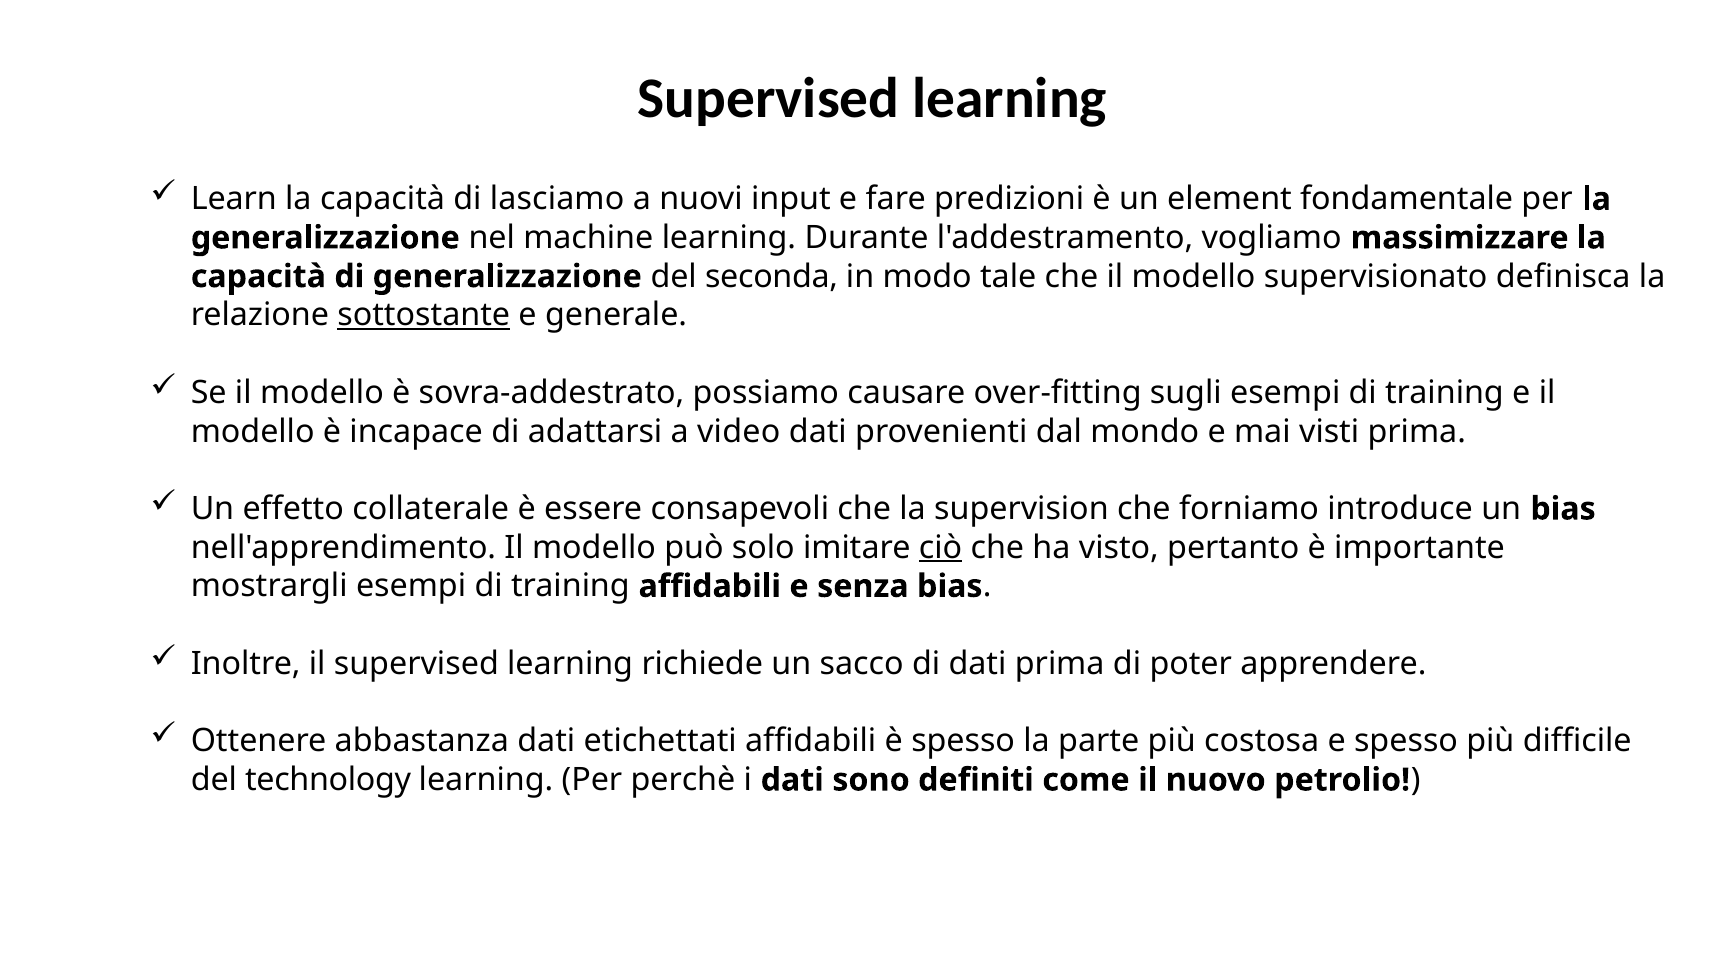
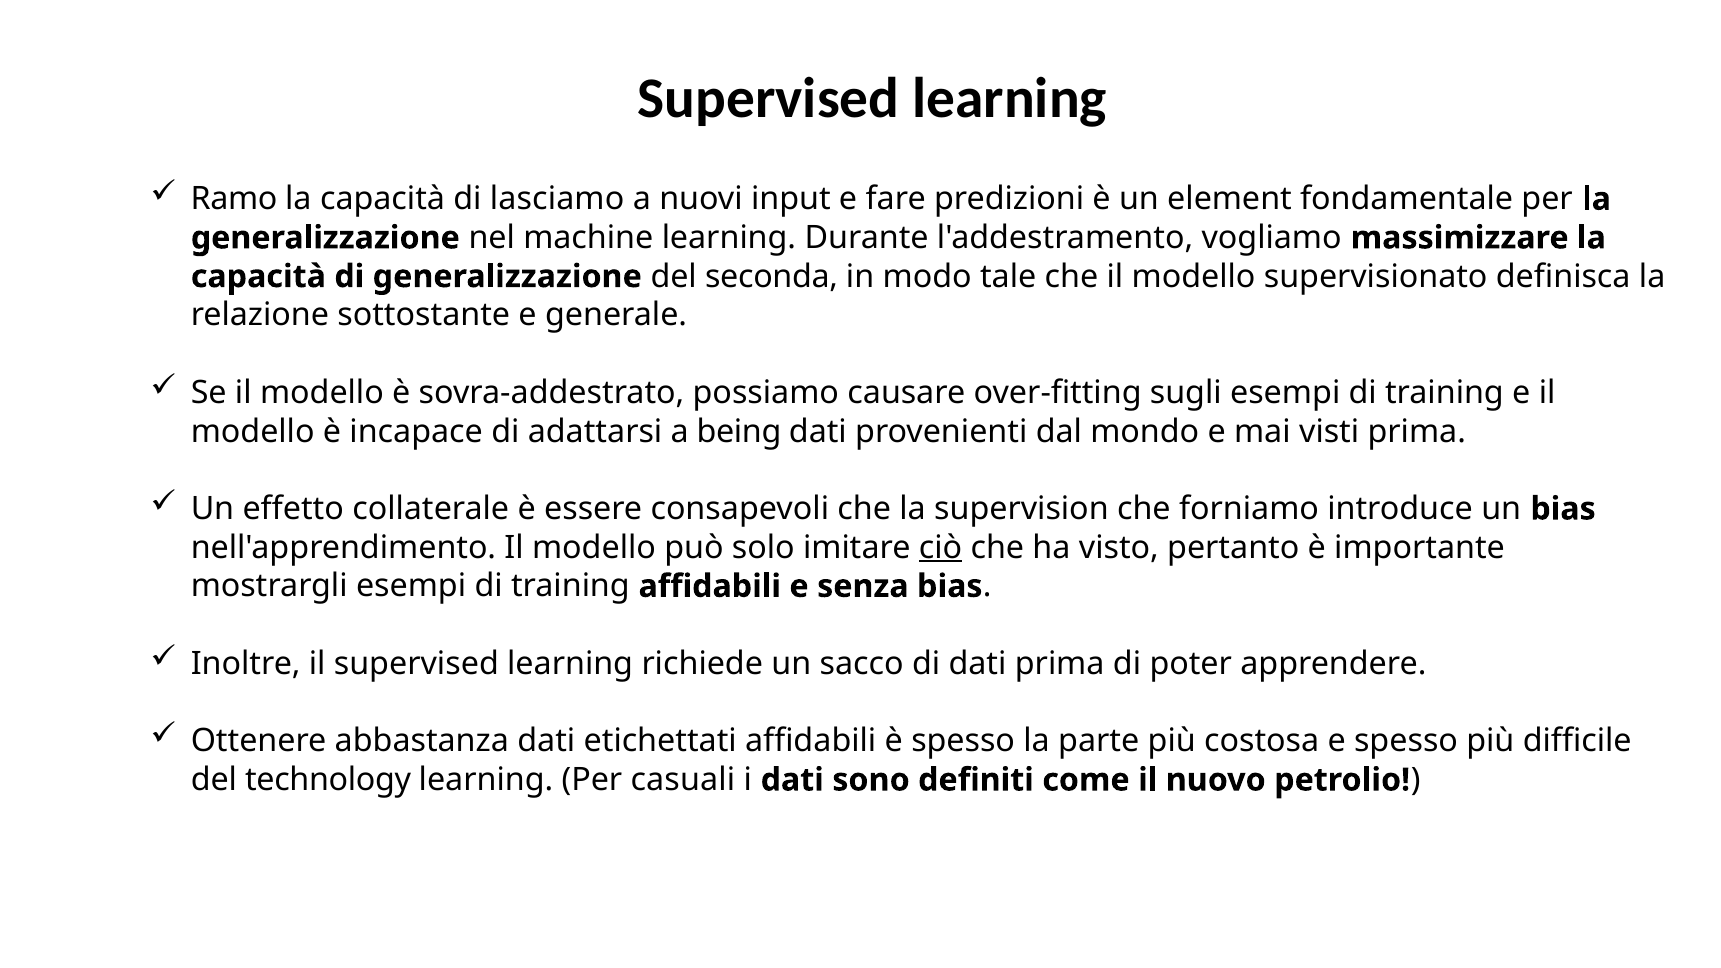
Learn: Learn -> Ramo
sottostante underline: present -> none
video: video -> being
perchè: perchè -> casuali
